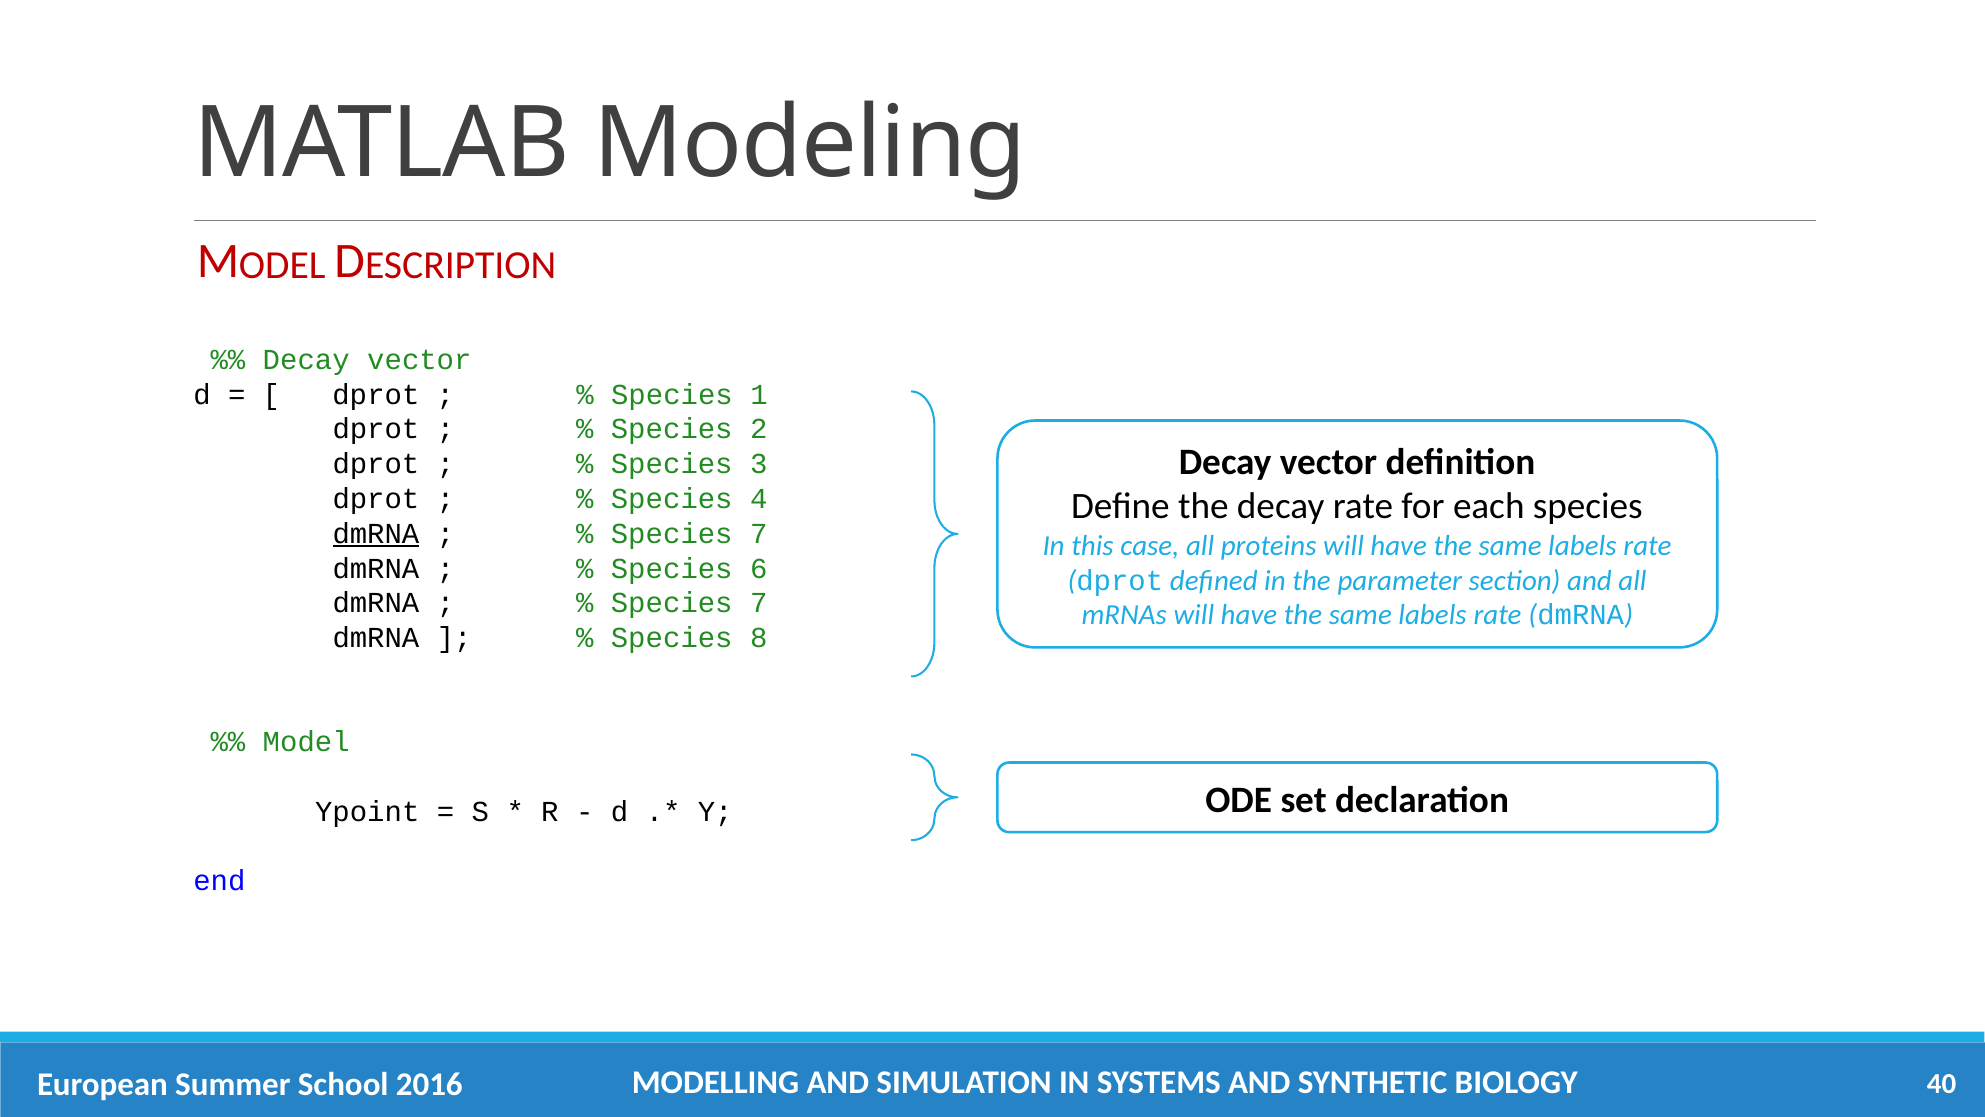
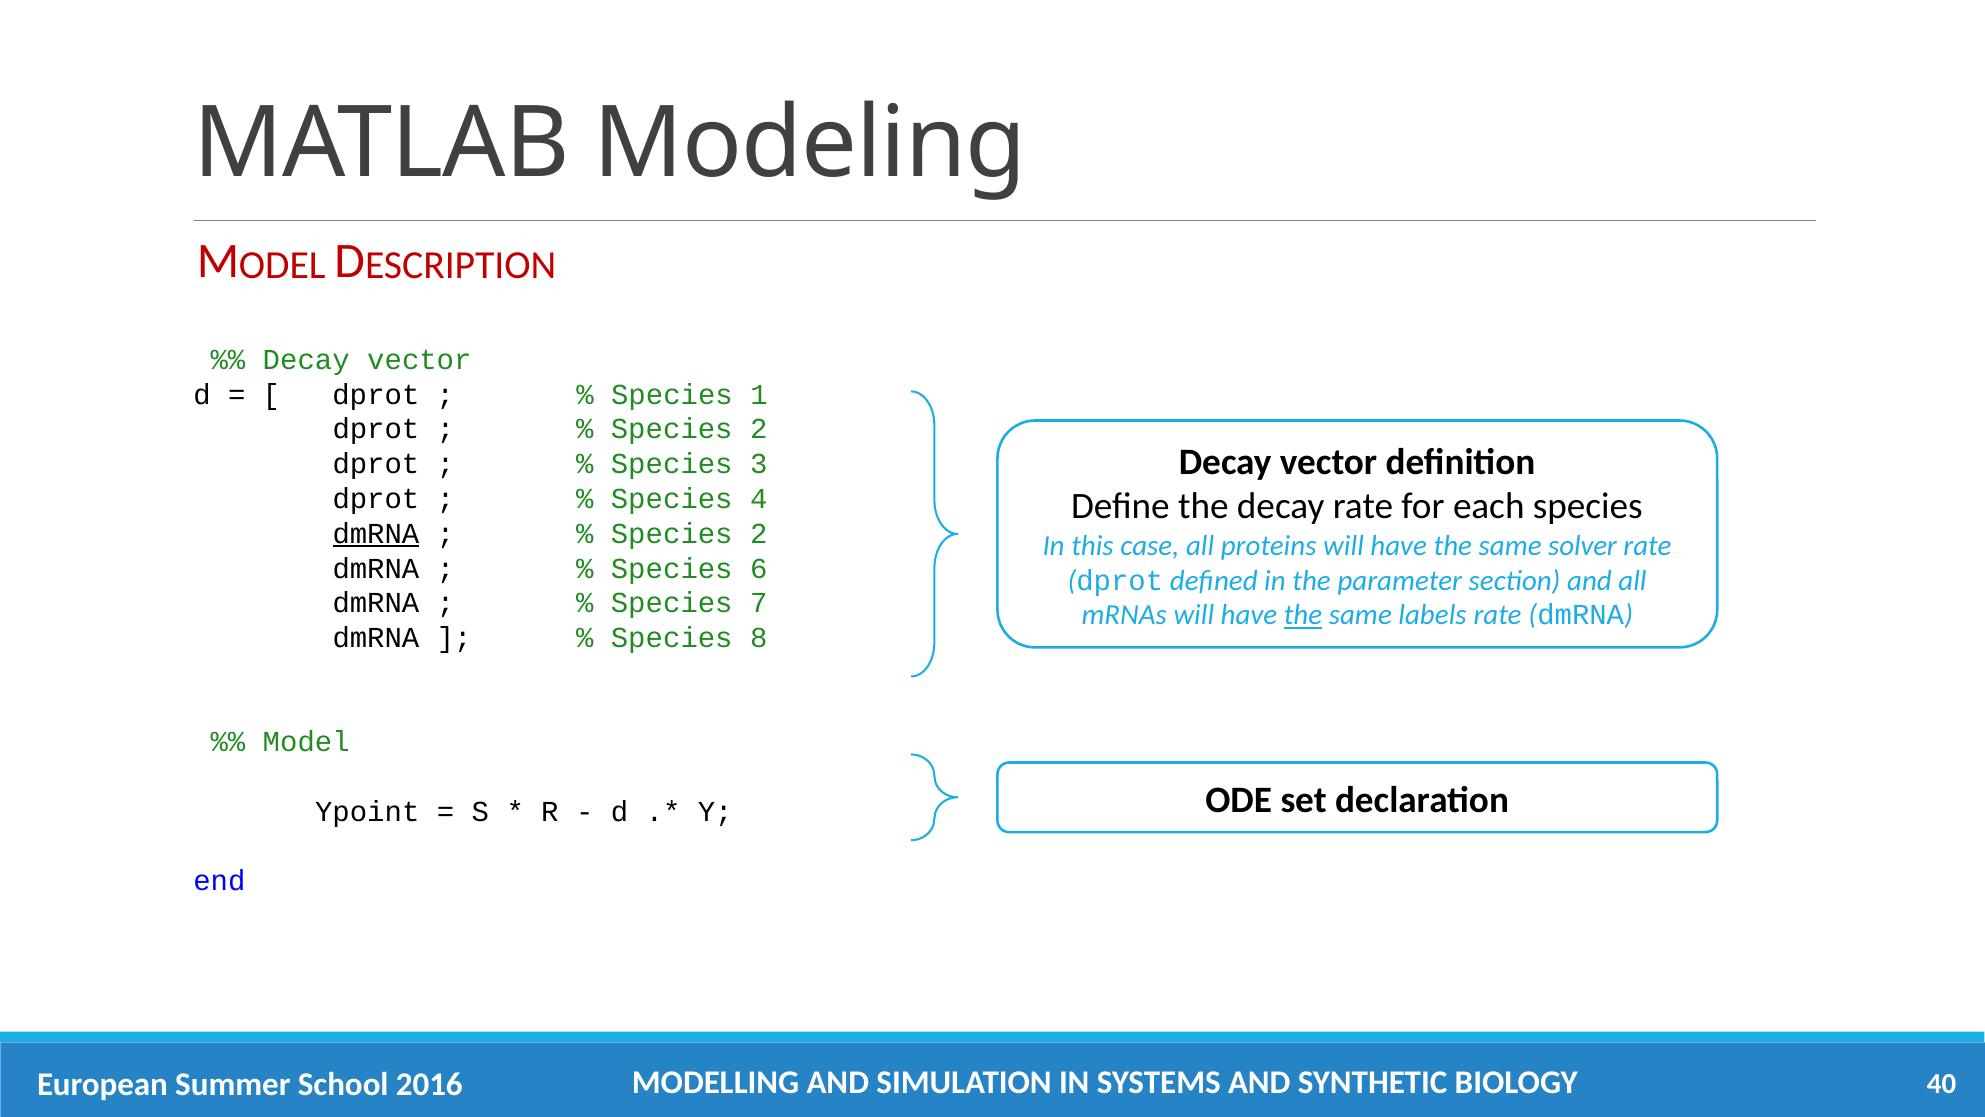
7 at (759, 533): 7 -> 2
labels at (1582, 546): labels -> solver
the at (1303, 615) underline: none -> present
